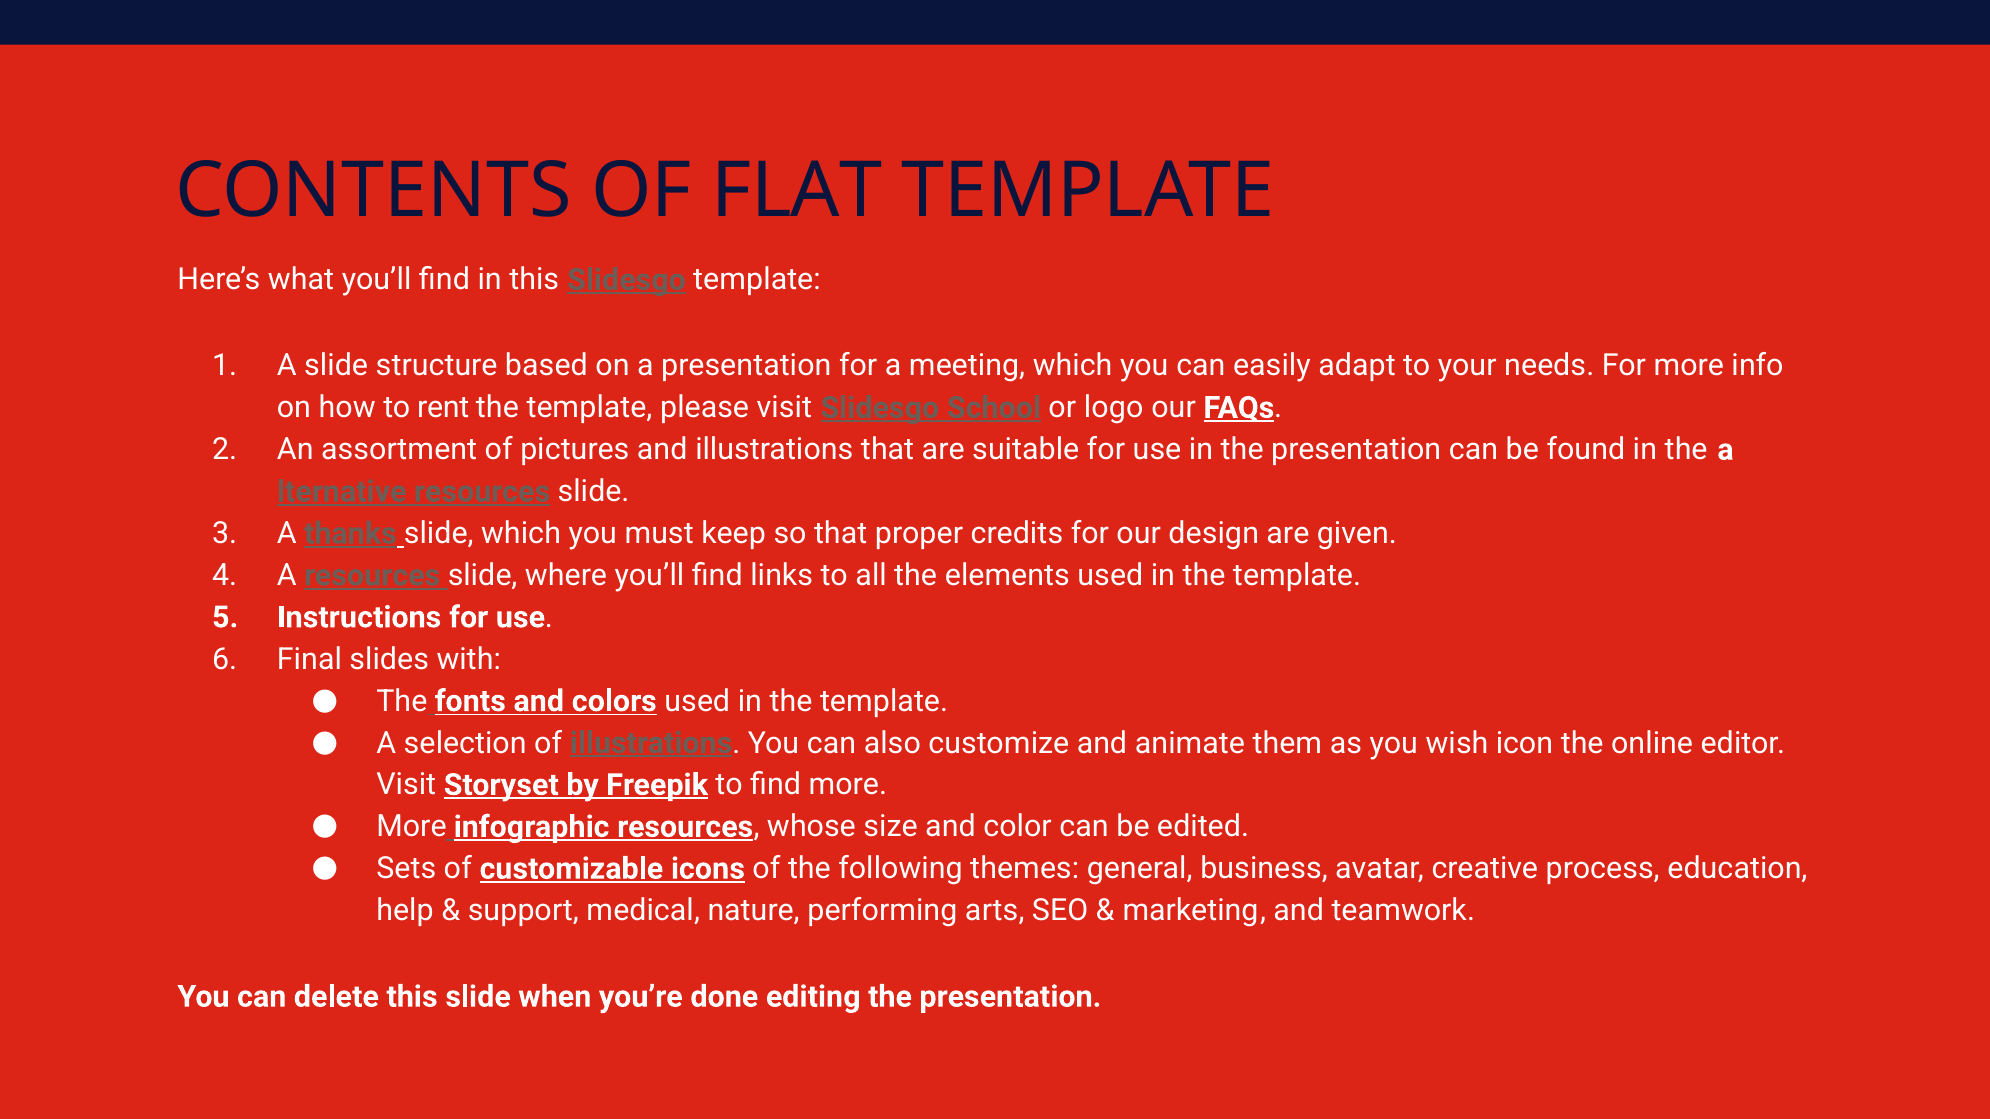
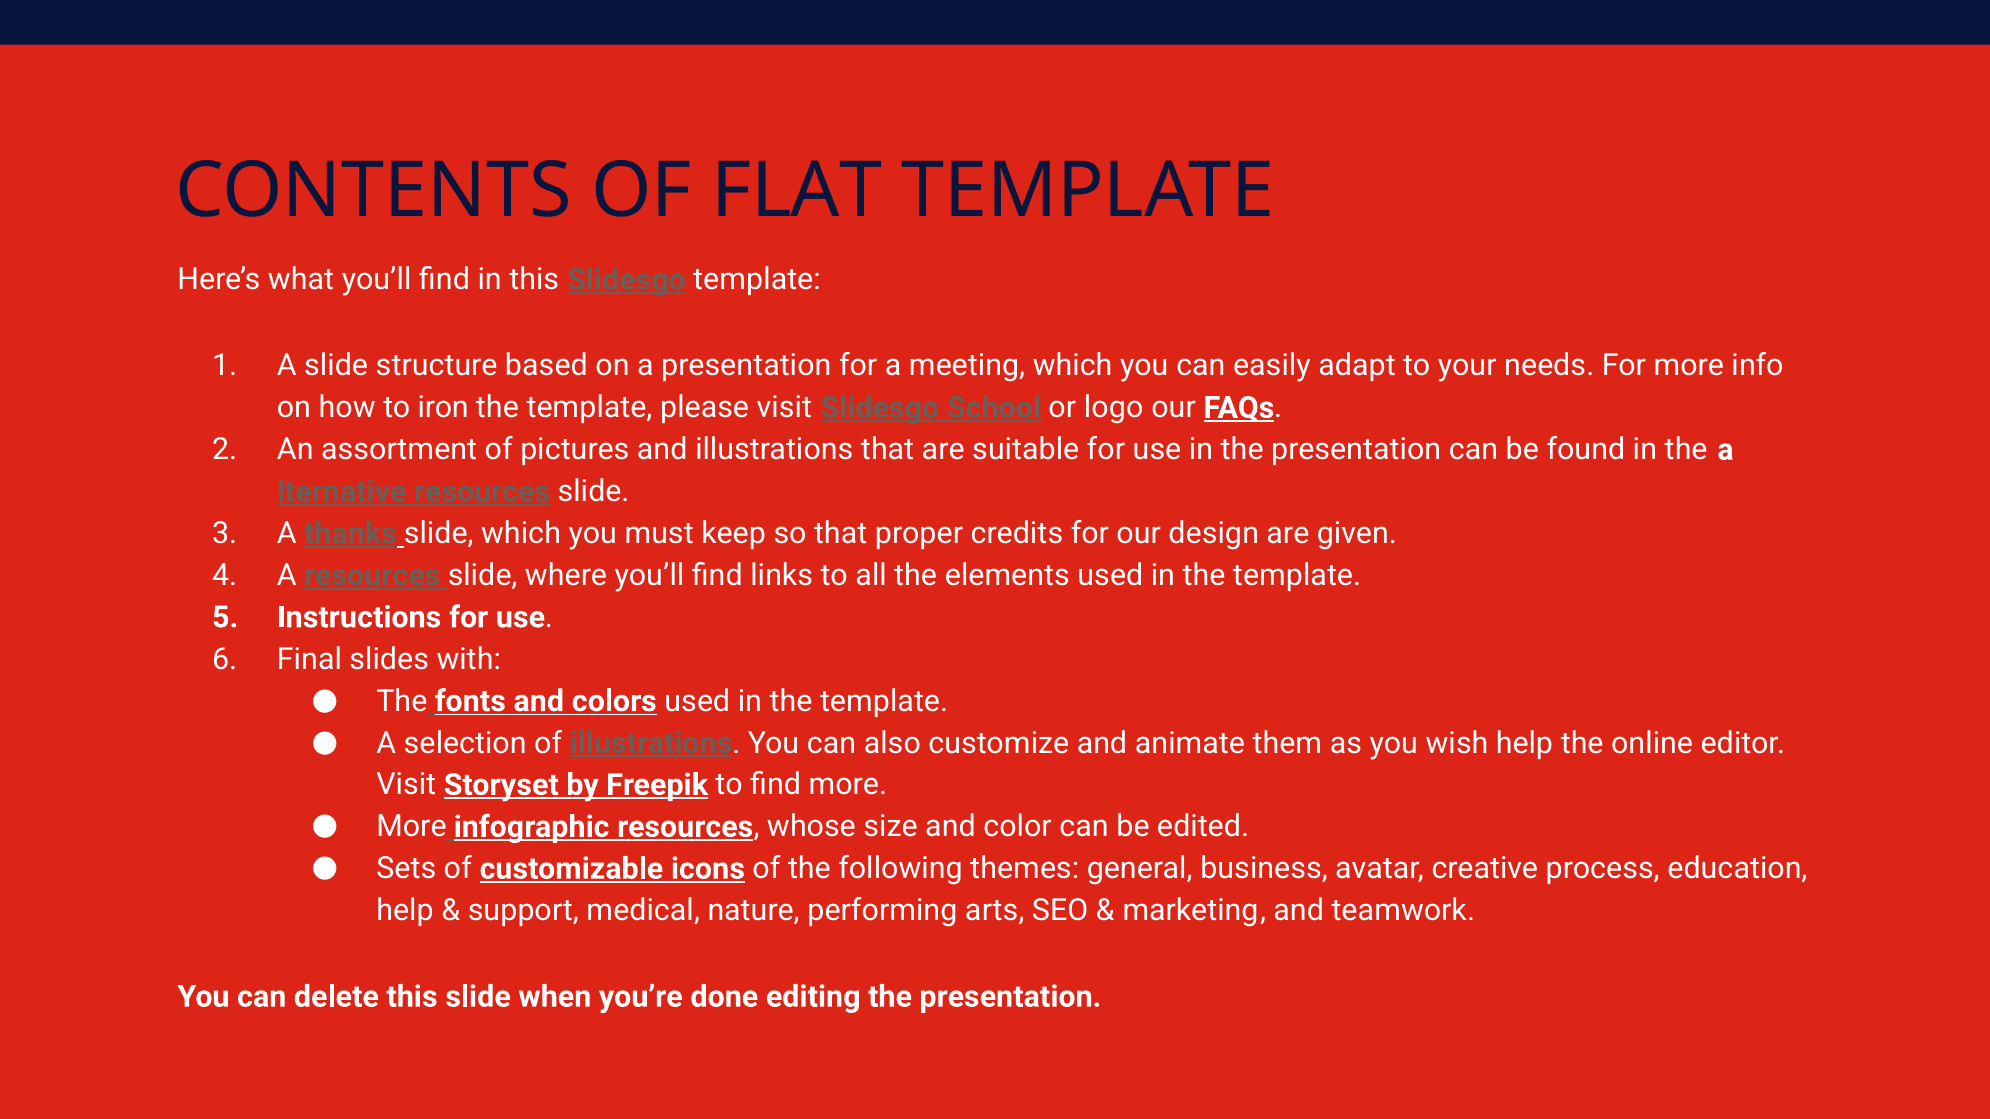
rent: rent -> iron
wish icon: icon -> help
